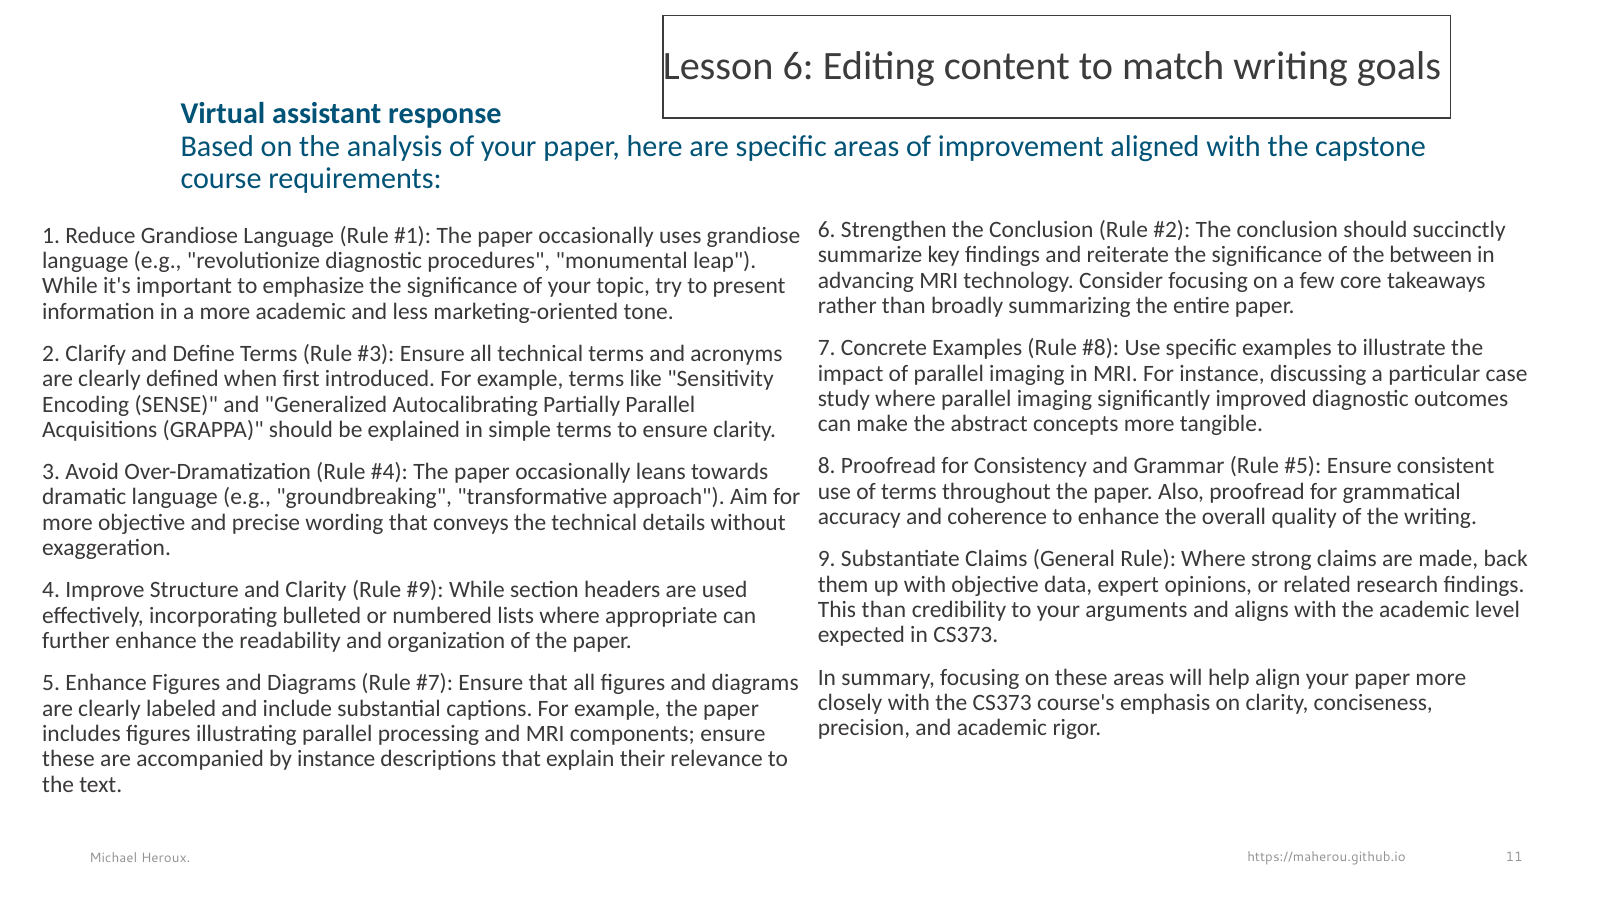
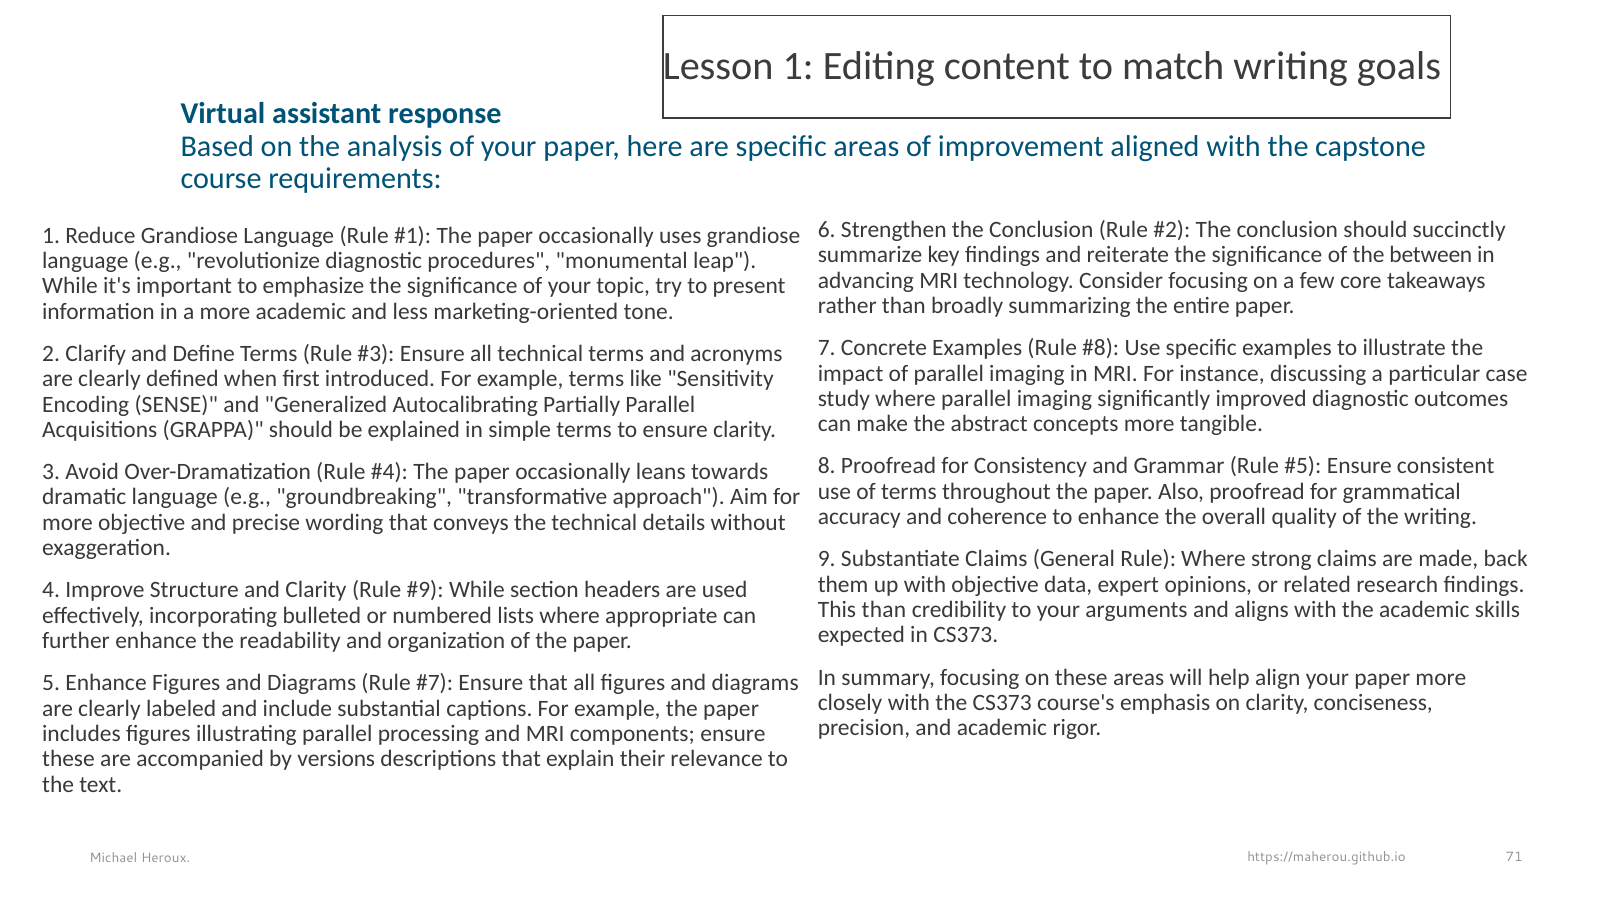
Lesson 6: 6 -> 1
level: level -> skills
by instance: instance -> versions
11: 11 -> 71
